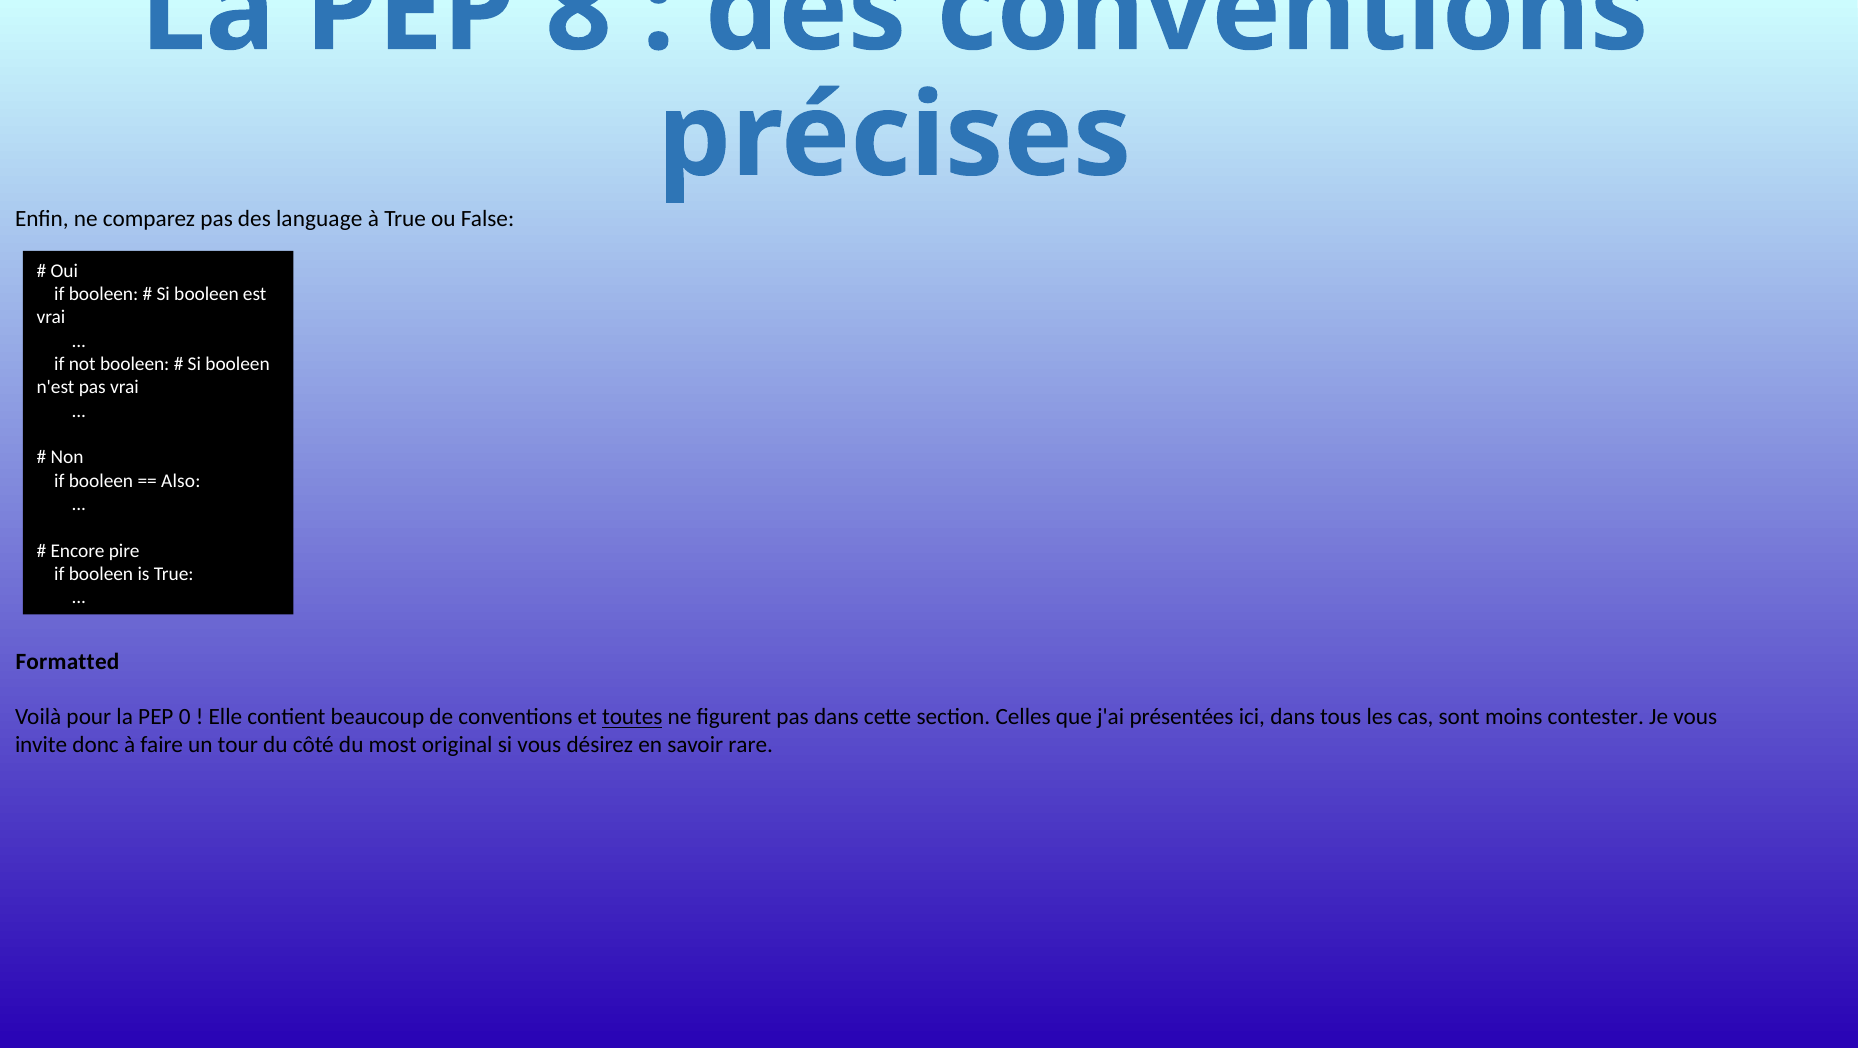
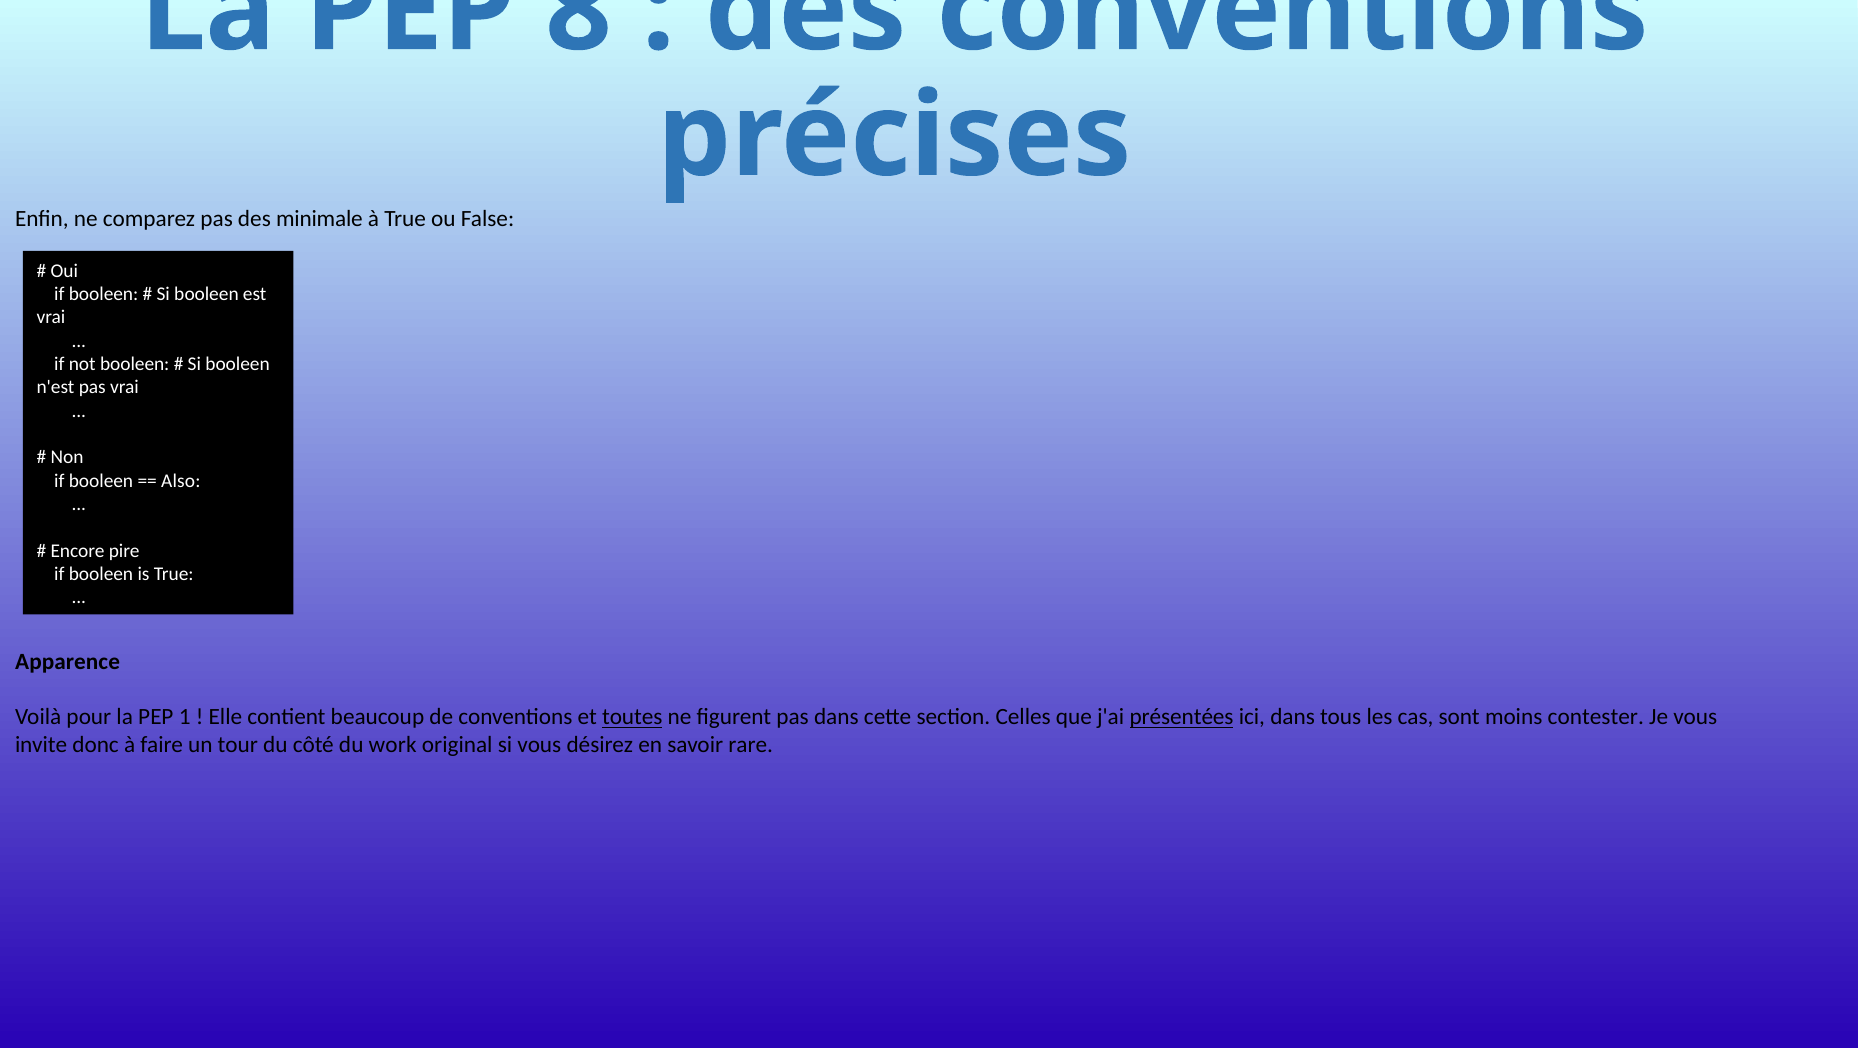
language: language -> minimale
Formatted: Formatted -> Apparence
0: 0 -> 1
présentées underline: none -> present
most: most -> work
